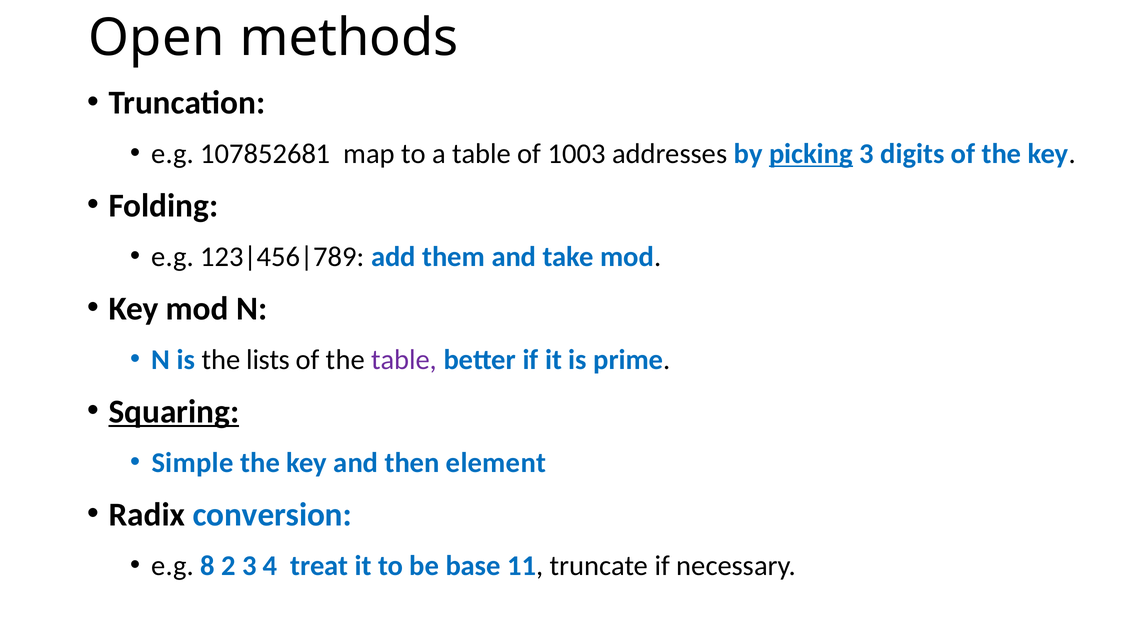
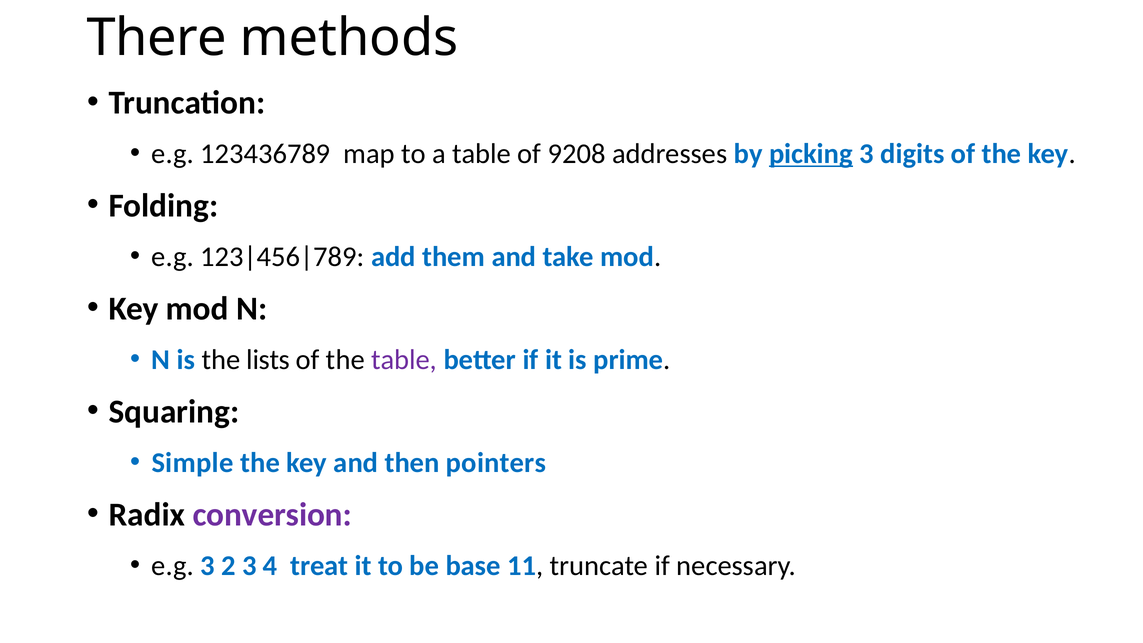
Open: Open -> There
107852681: 107852681 -> 123436789
1003: 1003 -> 9208
Squaring underline: present -> none
element: element -> pointers
conversion colour: blue -> purple
e.g 8: 8 -> 3
